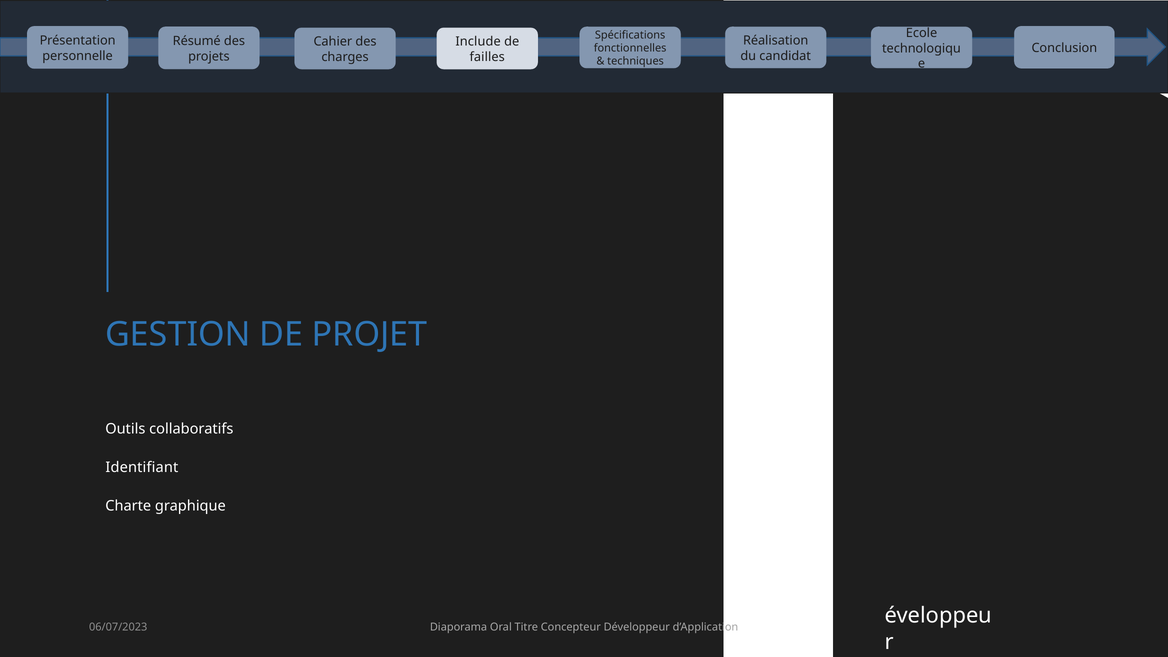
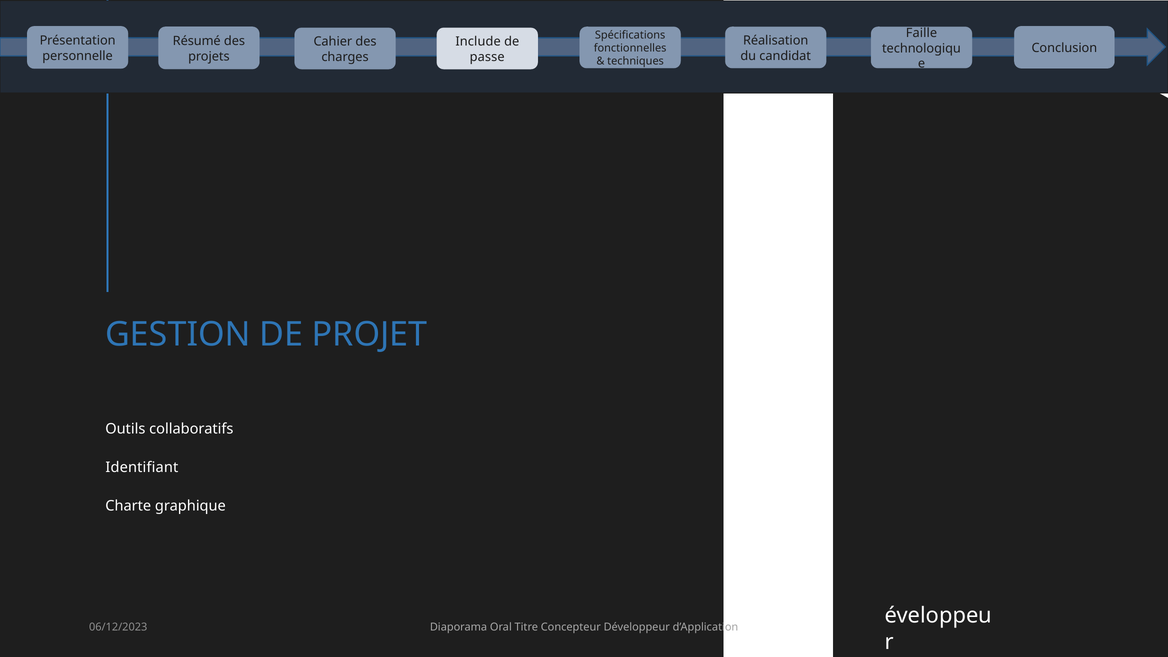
Ecole: Ecole -> Faille
failles: failles -> passe
06/07/2023: 06/07/2023 -> 06/12/2023
